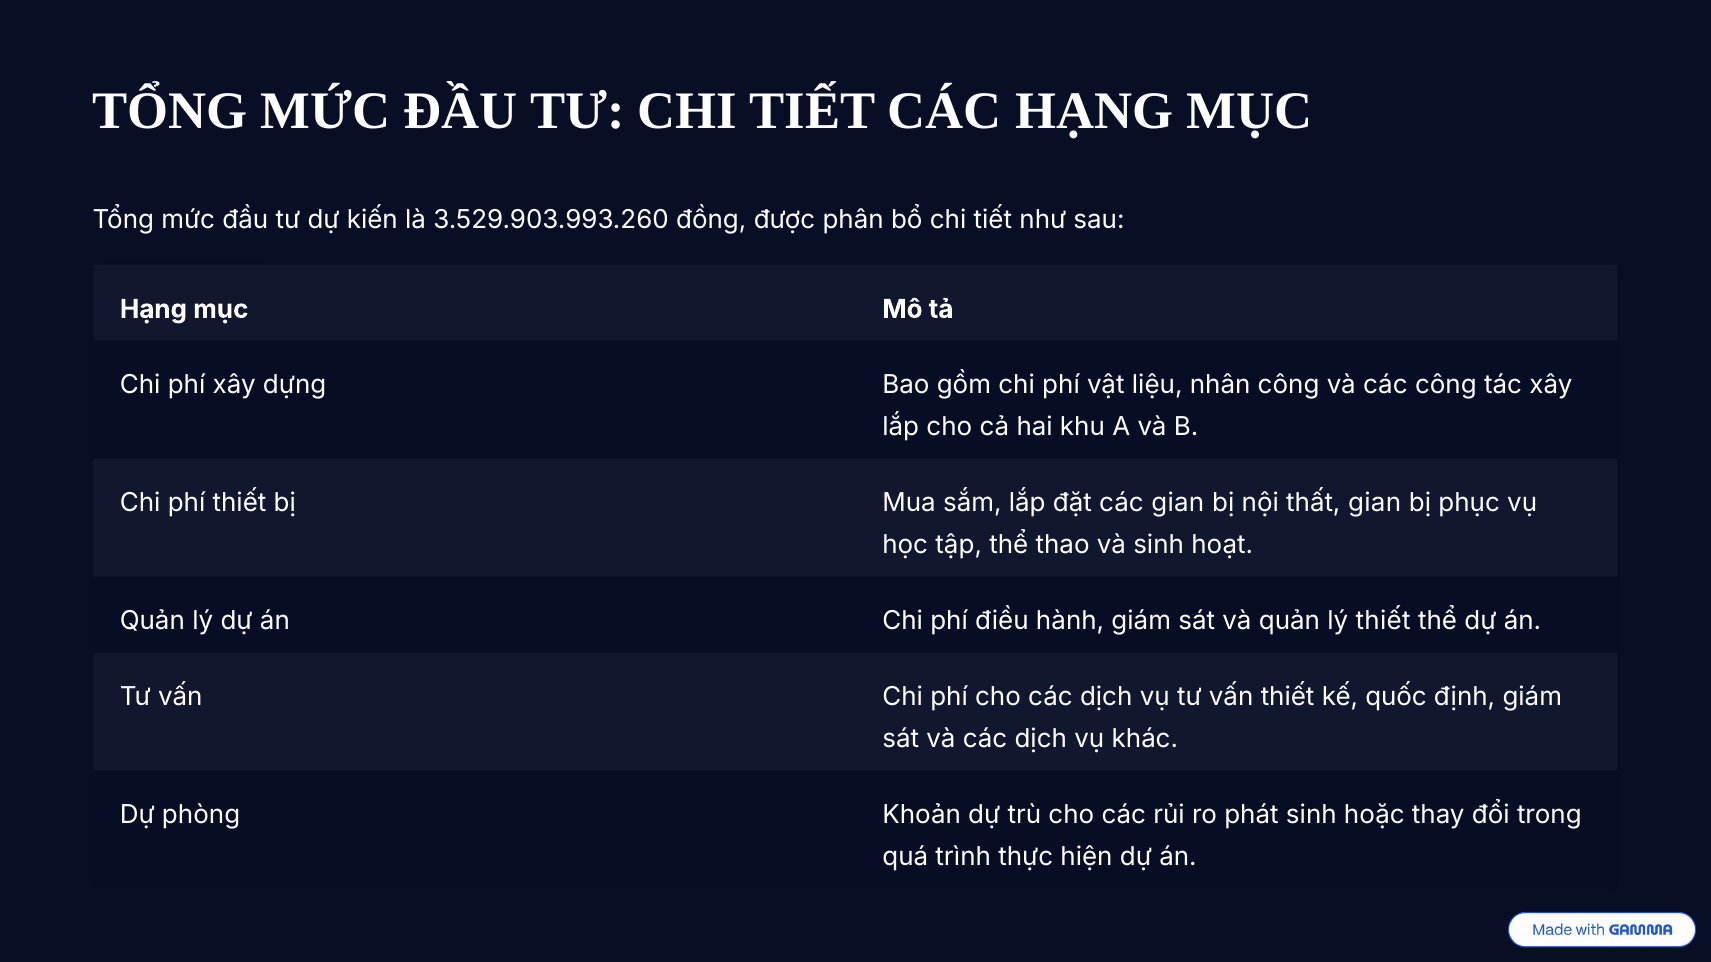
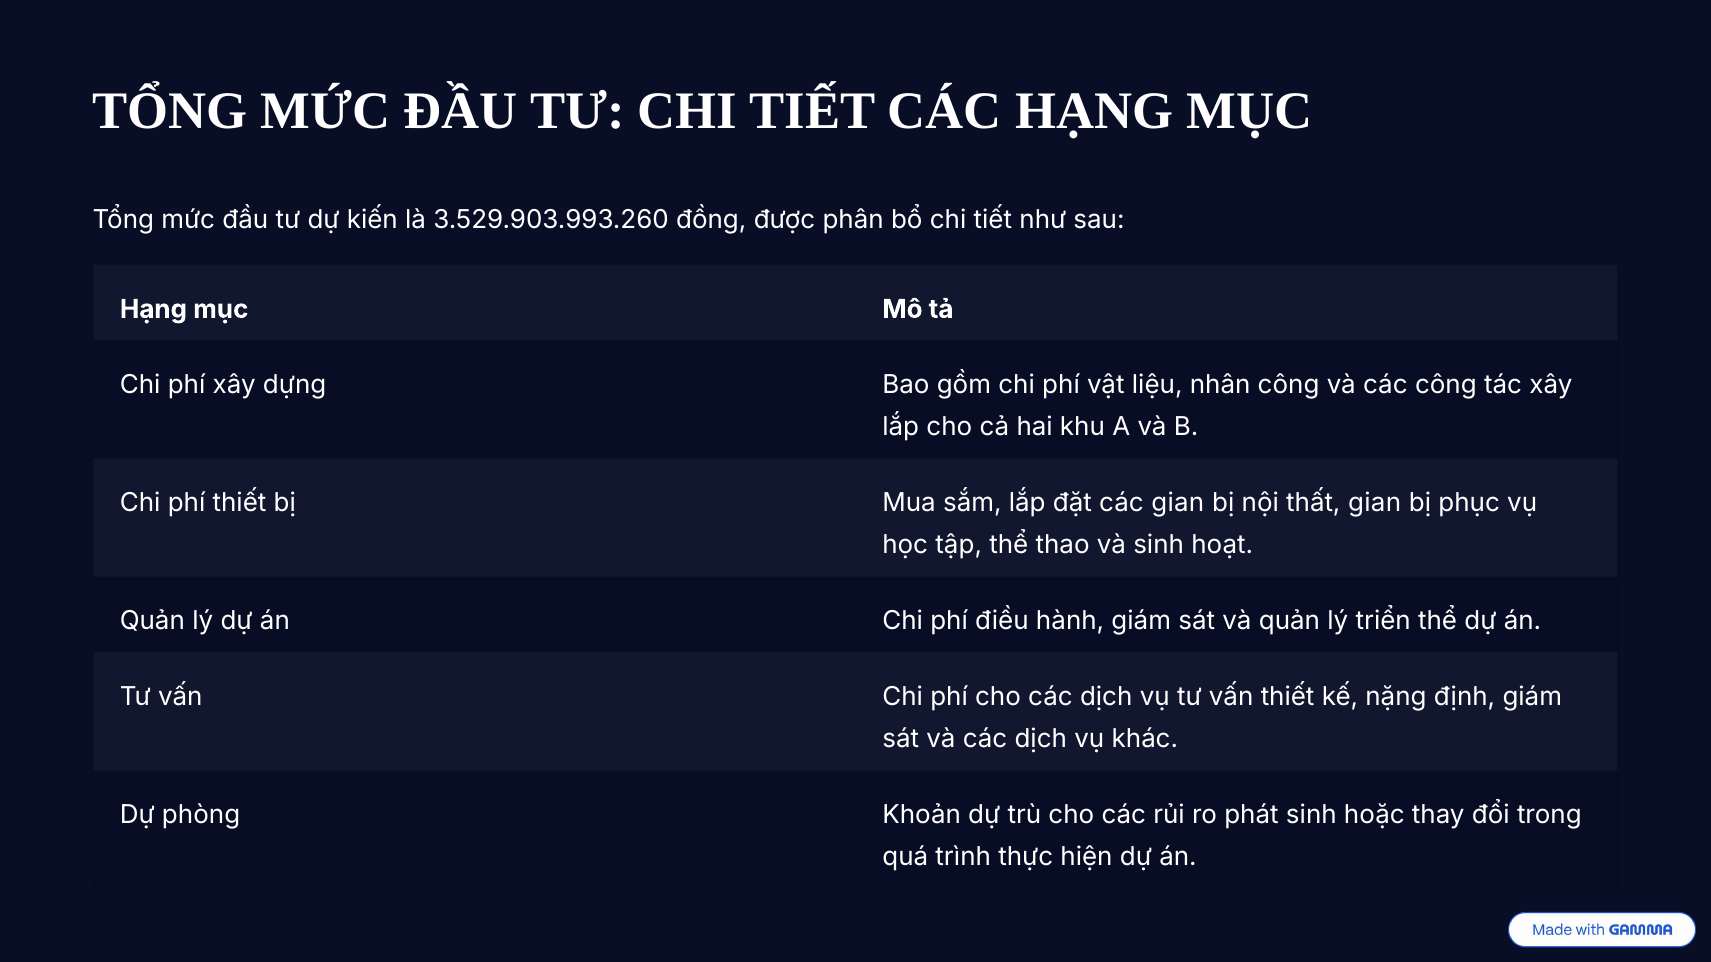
lý thiết: thiết -> triển
quốc: quốc -> nặng
